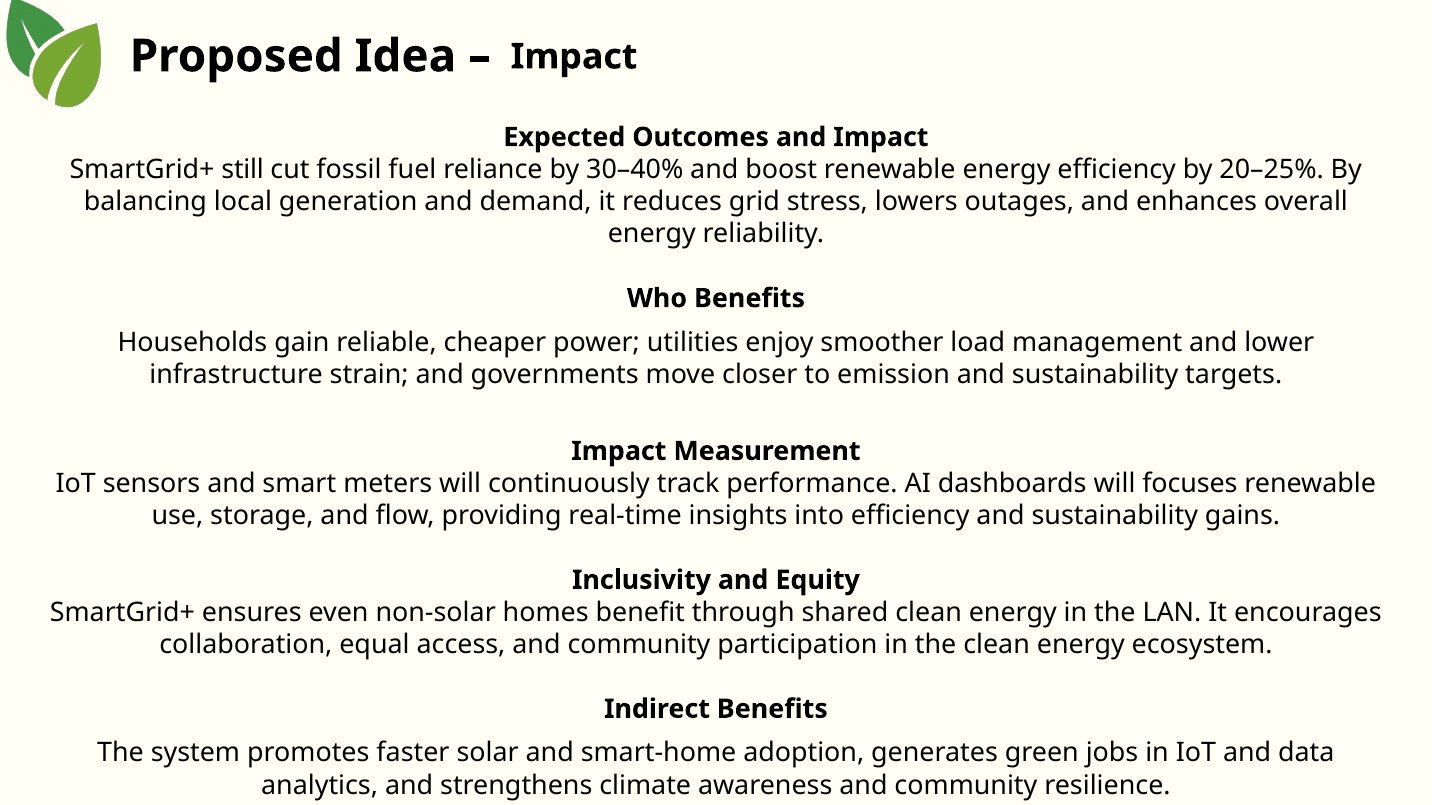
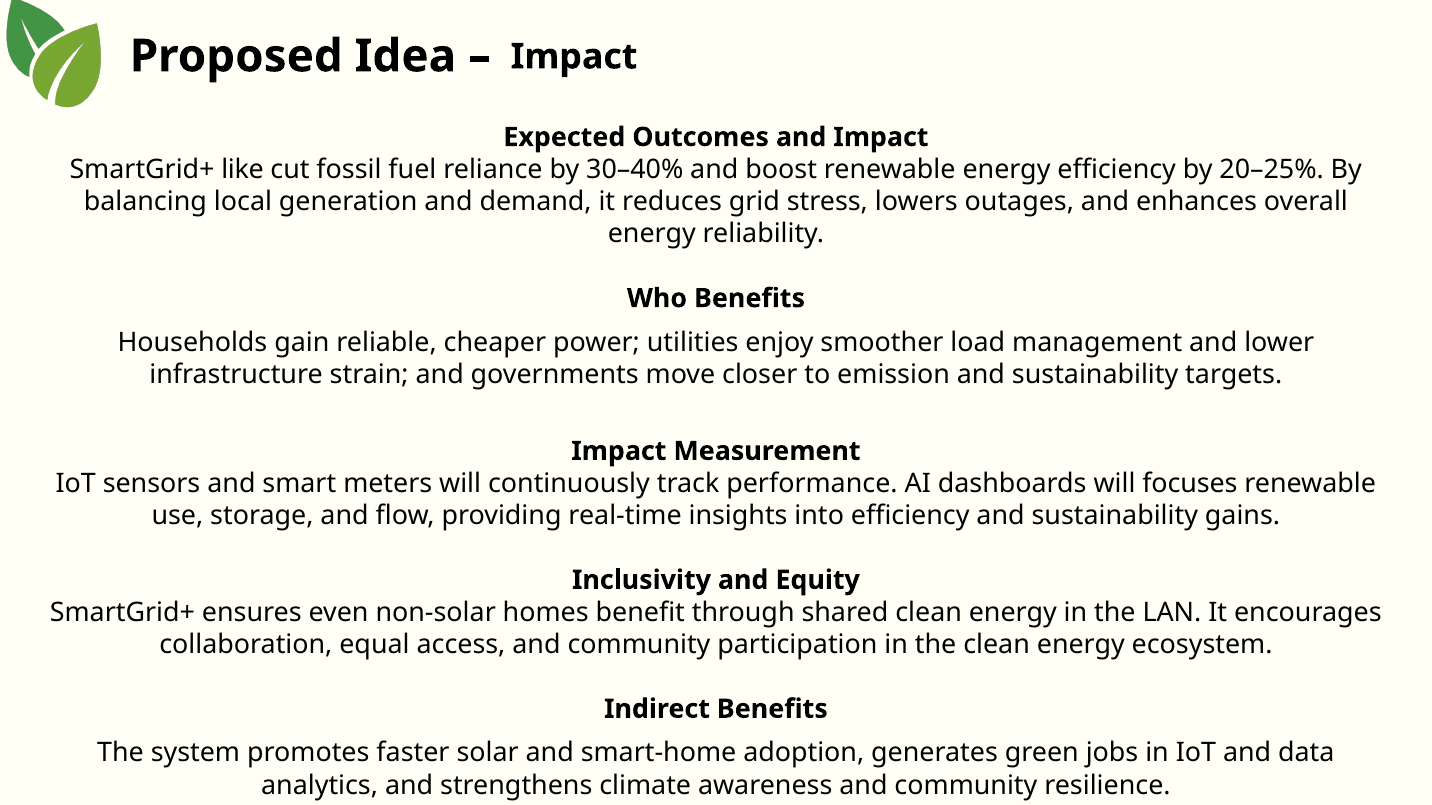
still: still -> like
